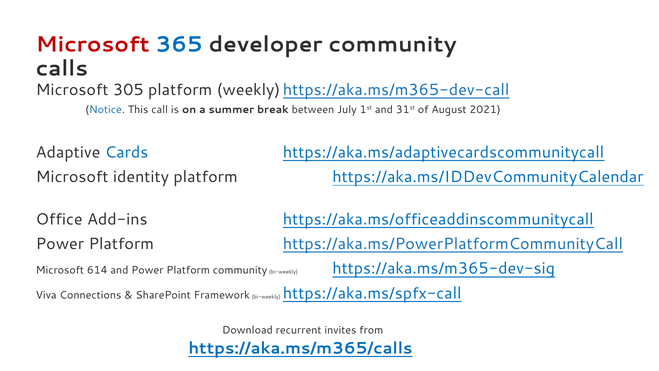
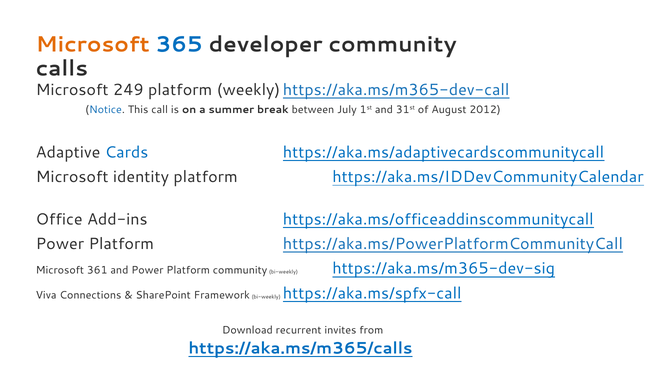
Microsoft at (93, 44) colour: red -> orange
305: 305 -> 249
2021: 2021 -> 2012
614: 614 -> 361
